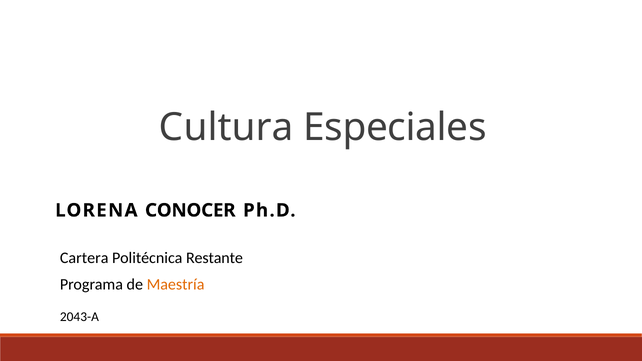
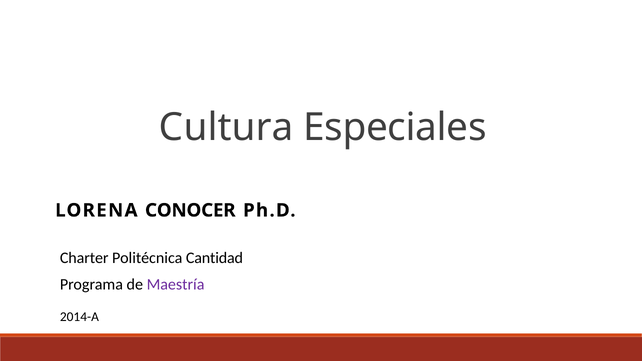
Cartera: Cartera -> Charter
Restante: Restante -> Cantidad
Maestría colour: orange -> purple
2043-A: 2043-A -> 2014-A
